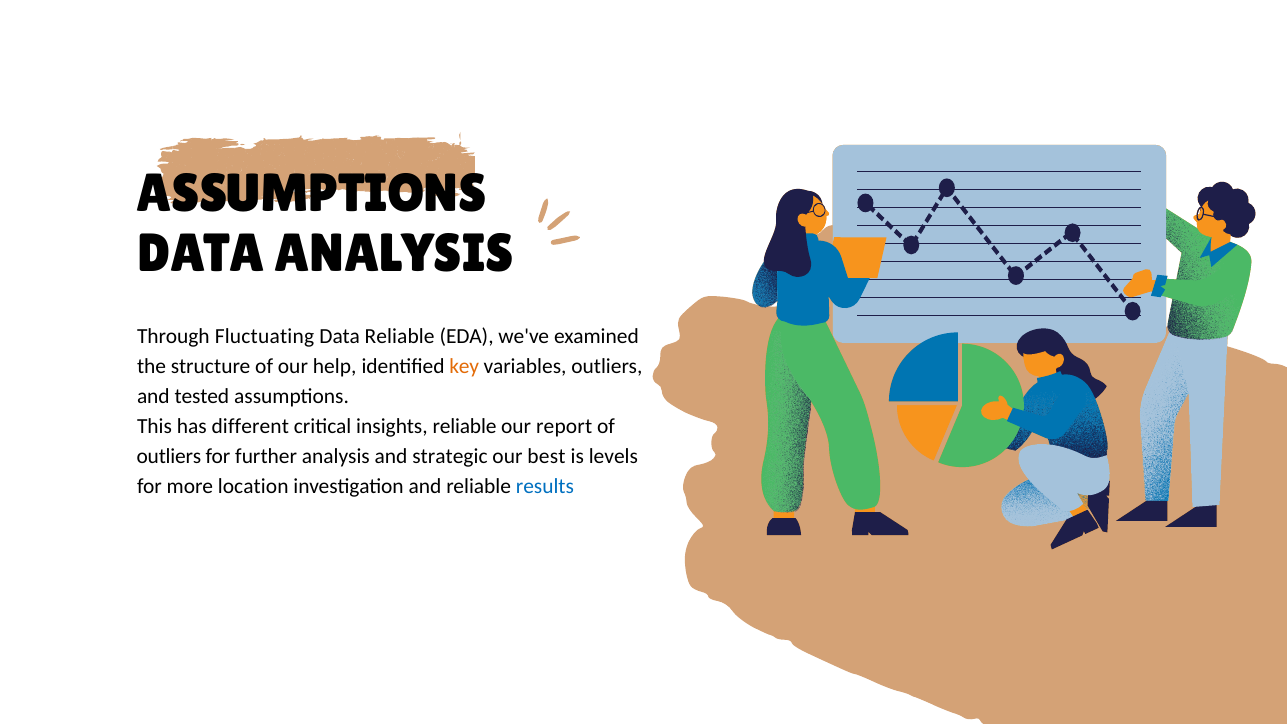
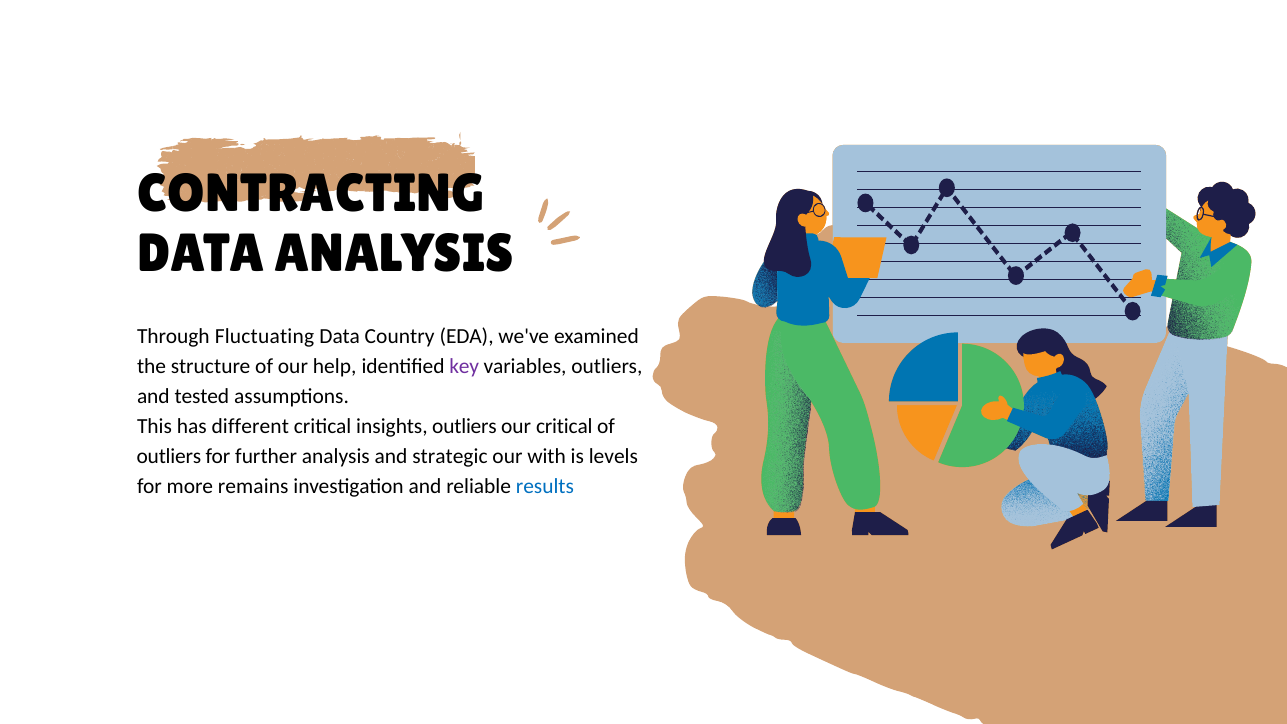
ASSUMPTIONS at (312, 194): ASSUMPTIONS -> CONTRACTING
Data Reliable: Reliable -> Country
key colour: orange -> purple
insights reliable: reliable -> outliers
our report: report -> critical
best: best -> with
location: location -> remains
